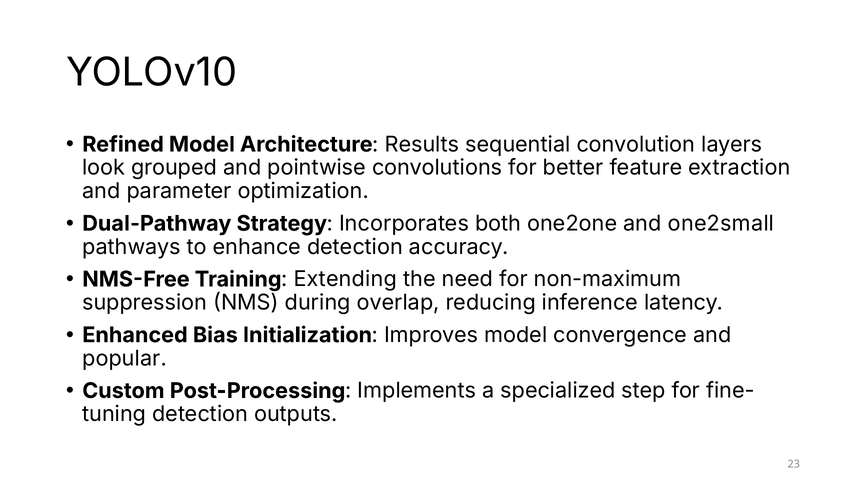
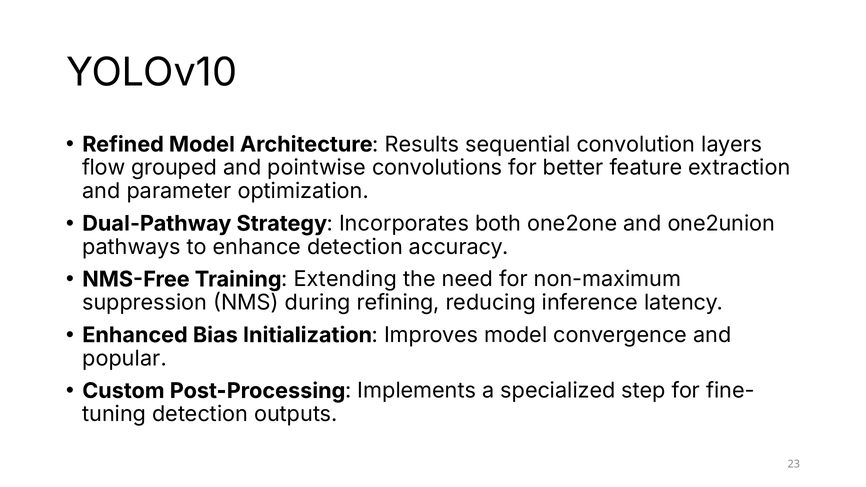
look: look -> flow
one2small: one2small -> one2union
overlap: overlap -> refining
